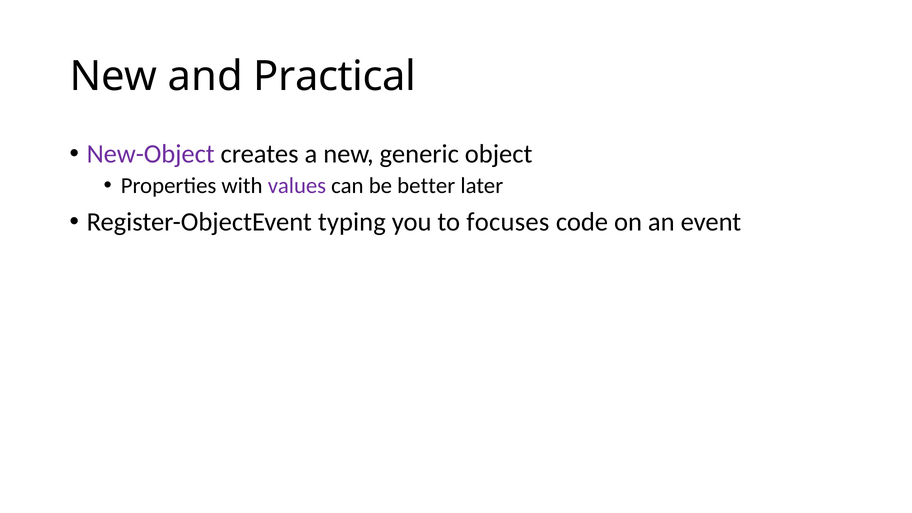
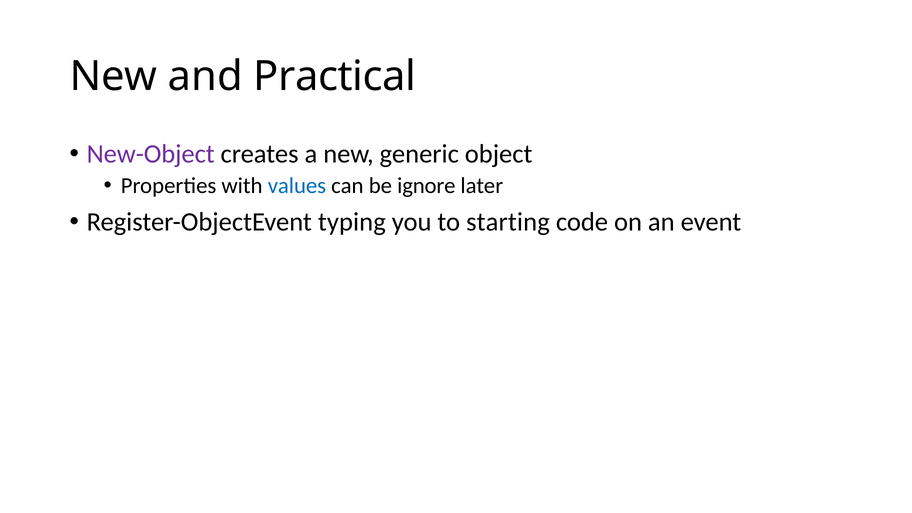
values colour: purple -> blue
better: better -> ignore
focuses: focuses -> starting
